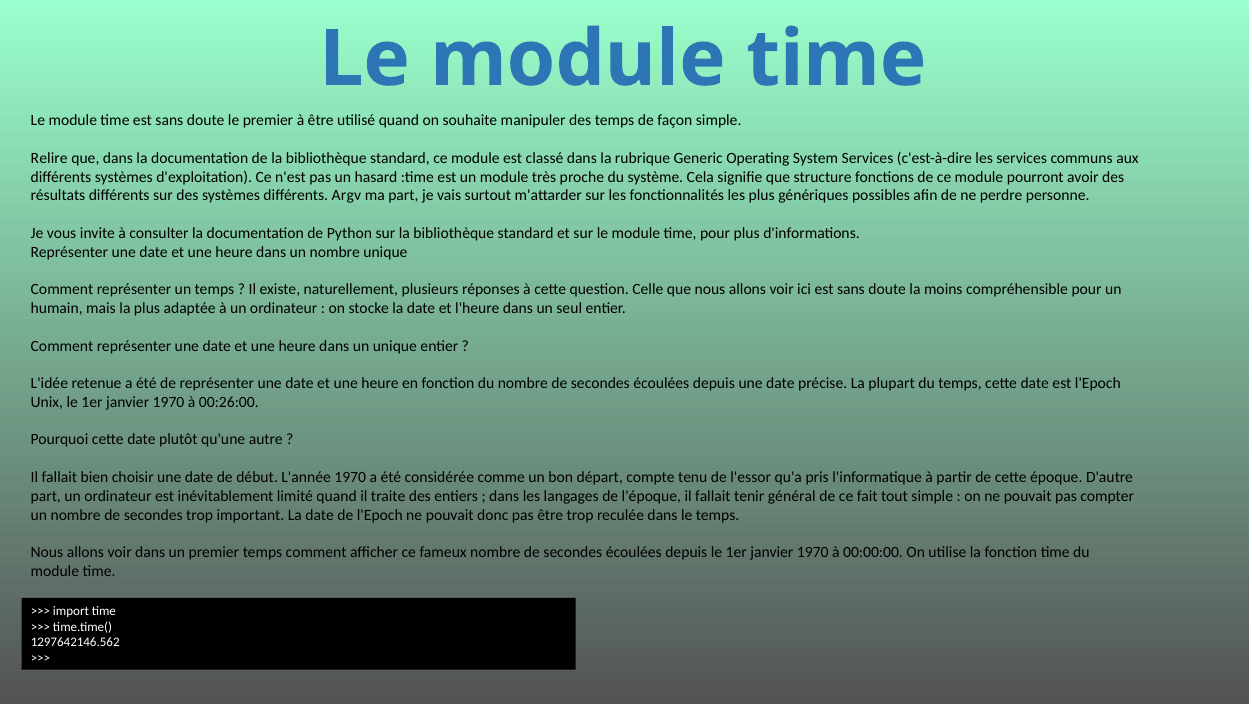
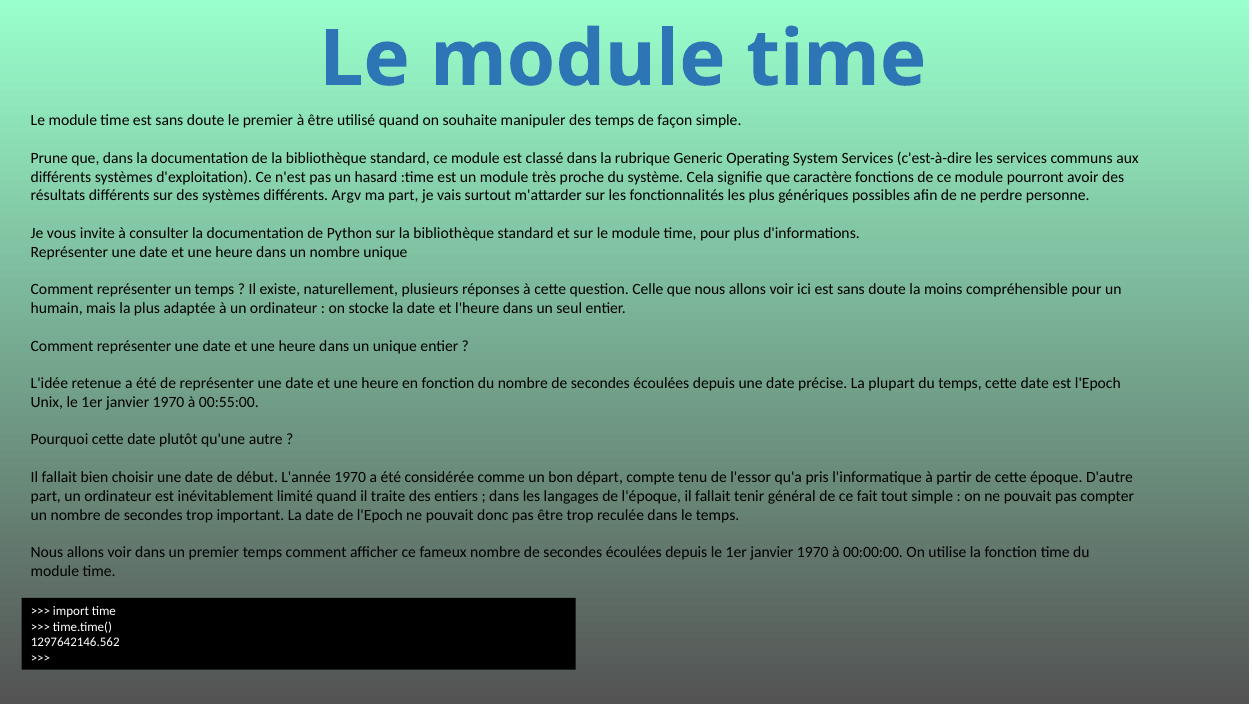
Relire: Relire -> Prune
structure: structure -> caractère
00:26:00: 00:26:00 -> 00:55:00
